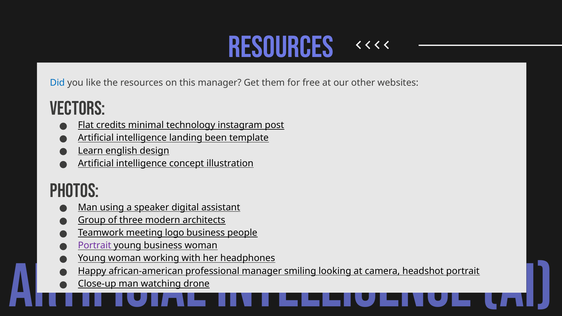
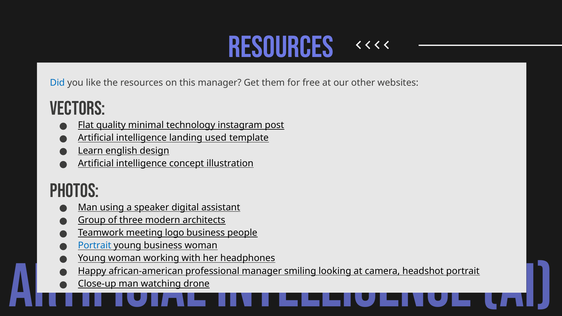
credits: credits -> quality
been: been -> used
Portrait at (95, 246) colour: purple -> blue
